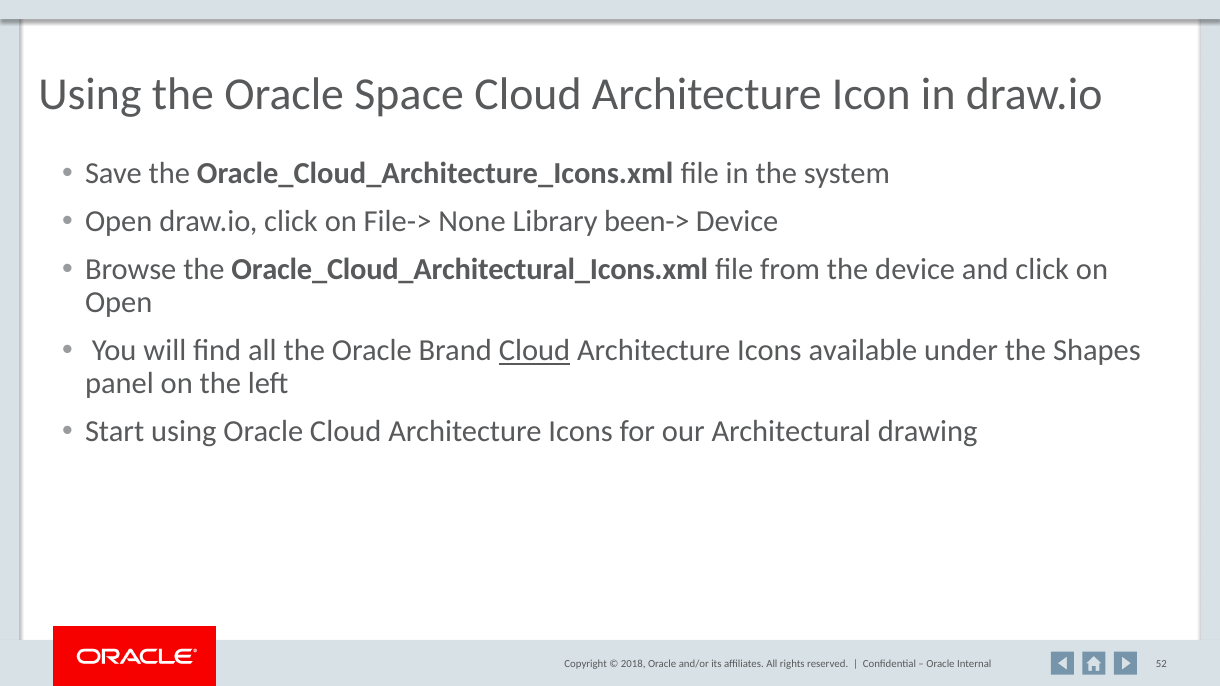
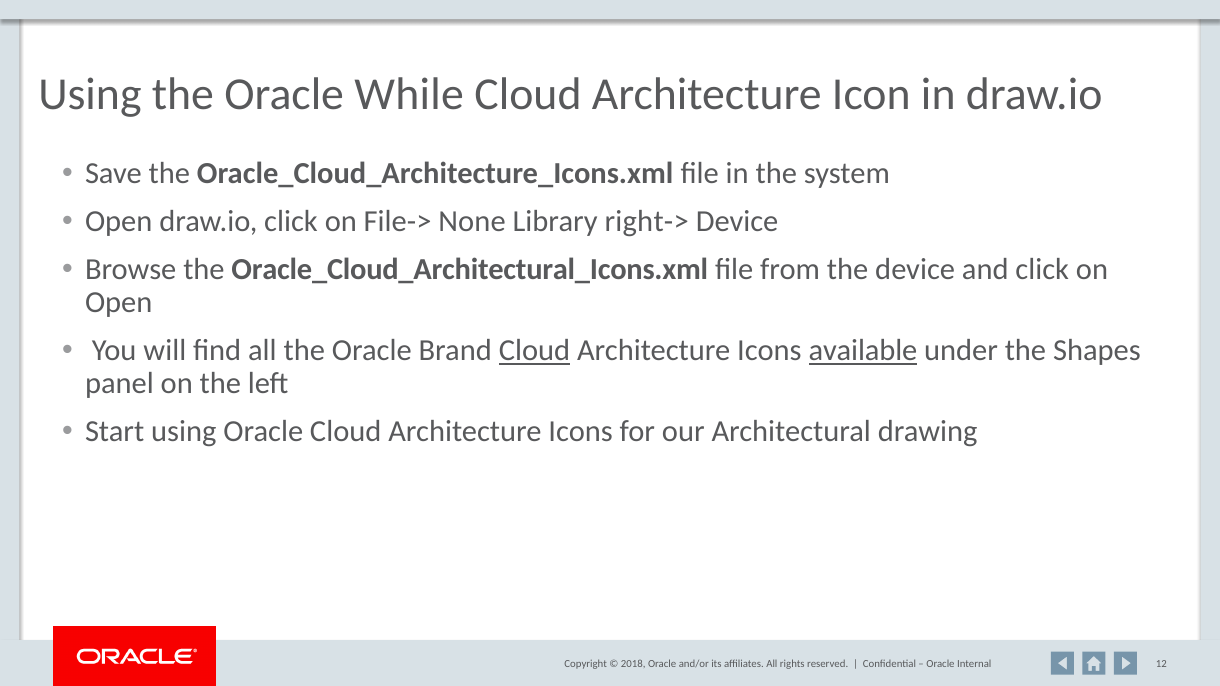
Space: Space -> While
been->: been-> -> right->
available underline: none -> present
52: 52 -> 12
